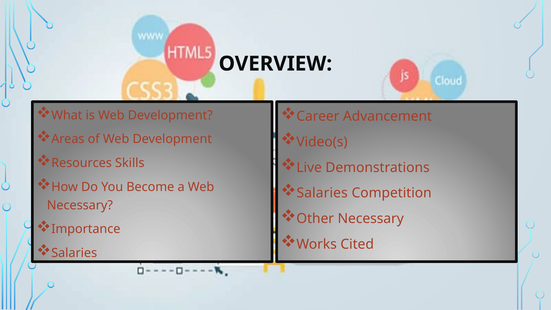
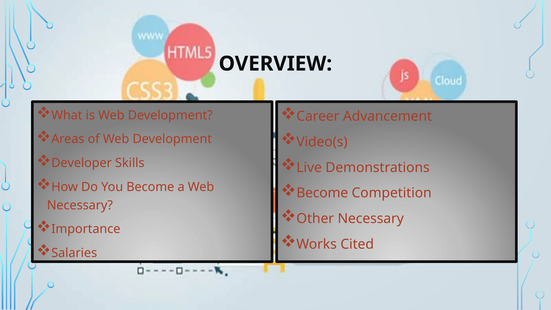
Resources: Resources -> Developer
Salaries at (322, 193): Salaries -> Become
